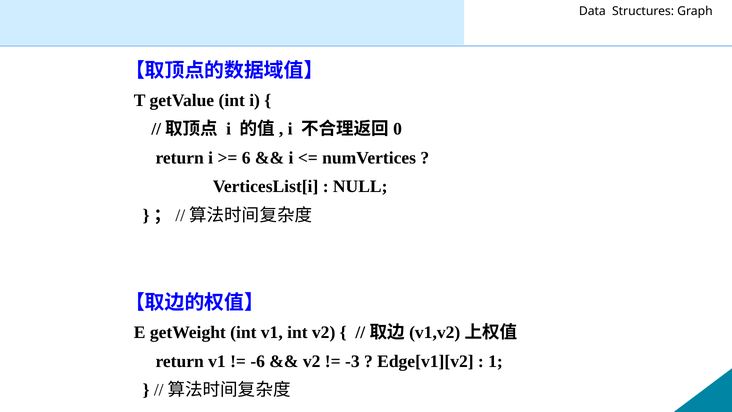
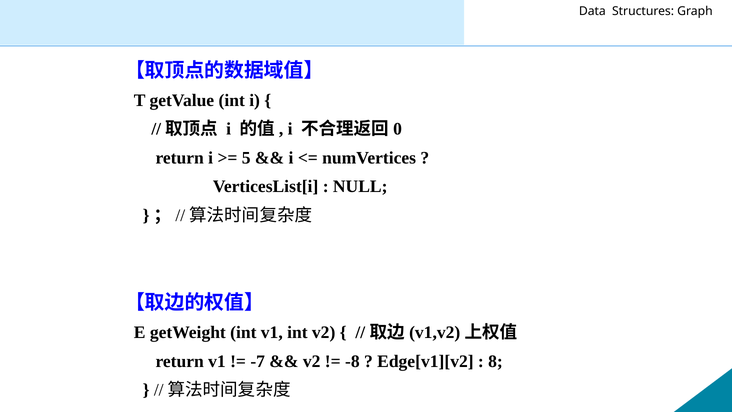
6: 6 -> 5
-6: -6 -> -7
-3: -3 -> -8
1: 1 -> 8
